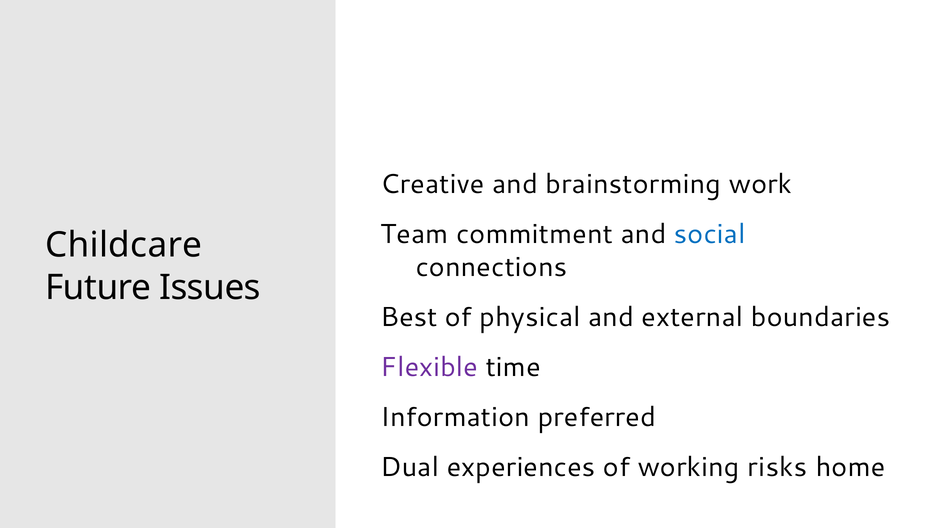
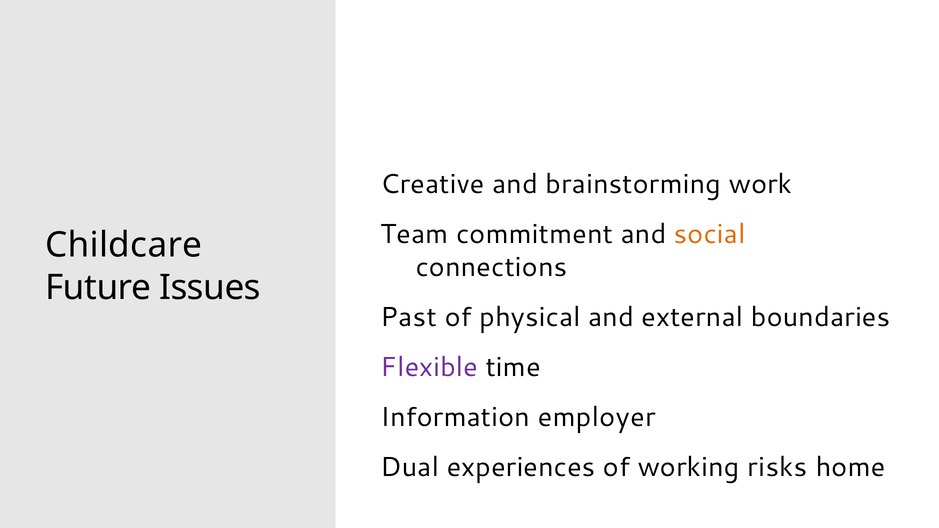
social colour: blue -> orange
Best: Best -> Past
preferred: preferred -> employer
